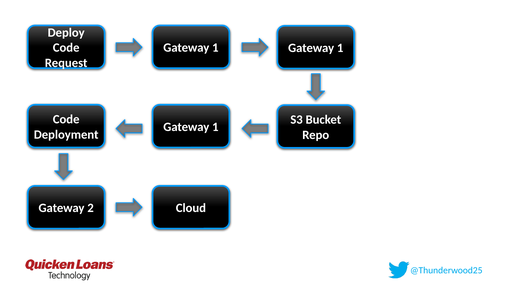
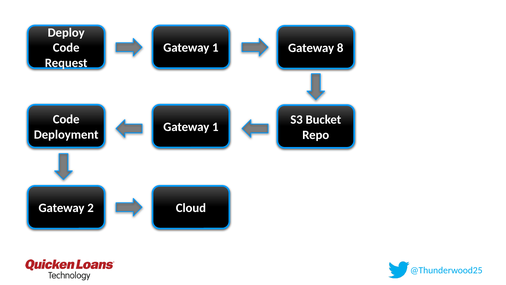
1 Gateway 1: 1 -> 8
